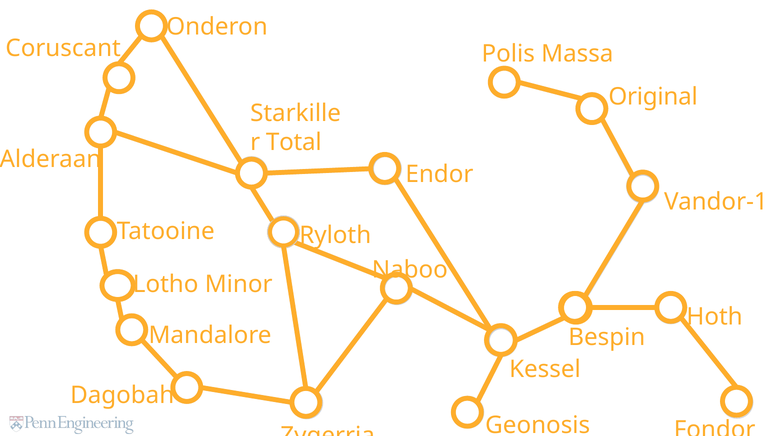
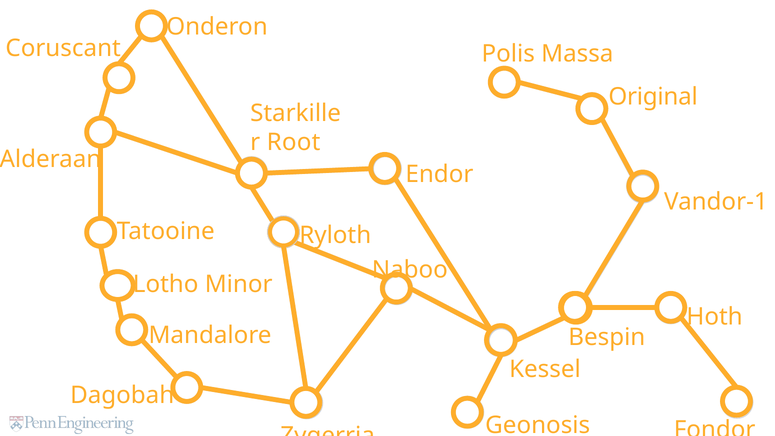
Total: Total -> Root
